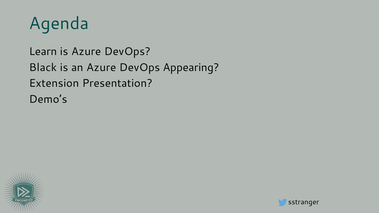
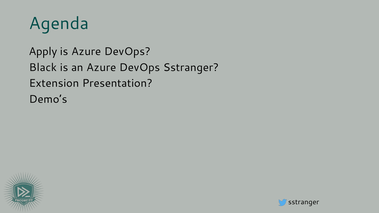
Learn: Learn -> Apply
DevOps Appearing: Appearing -> Sstranger
